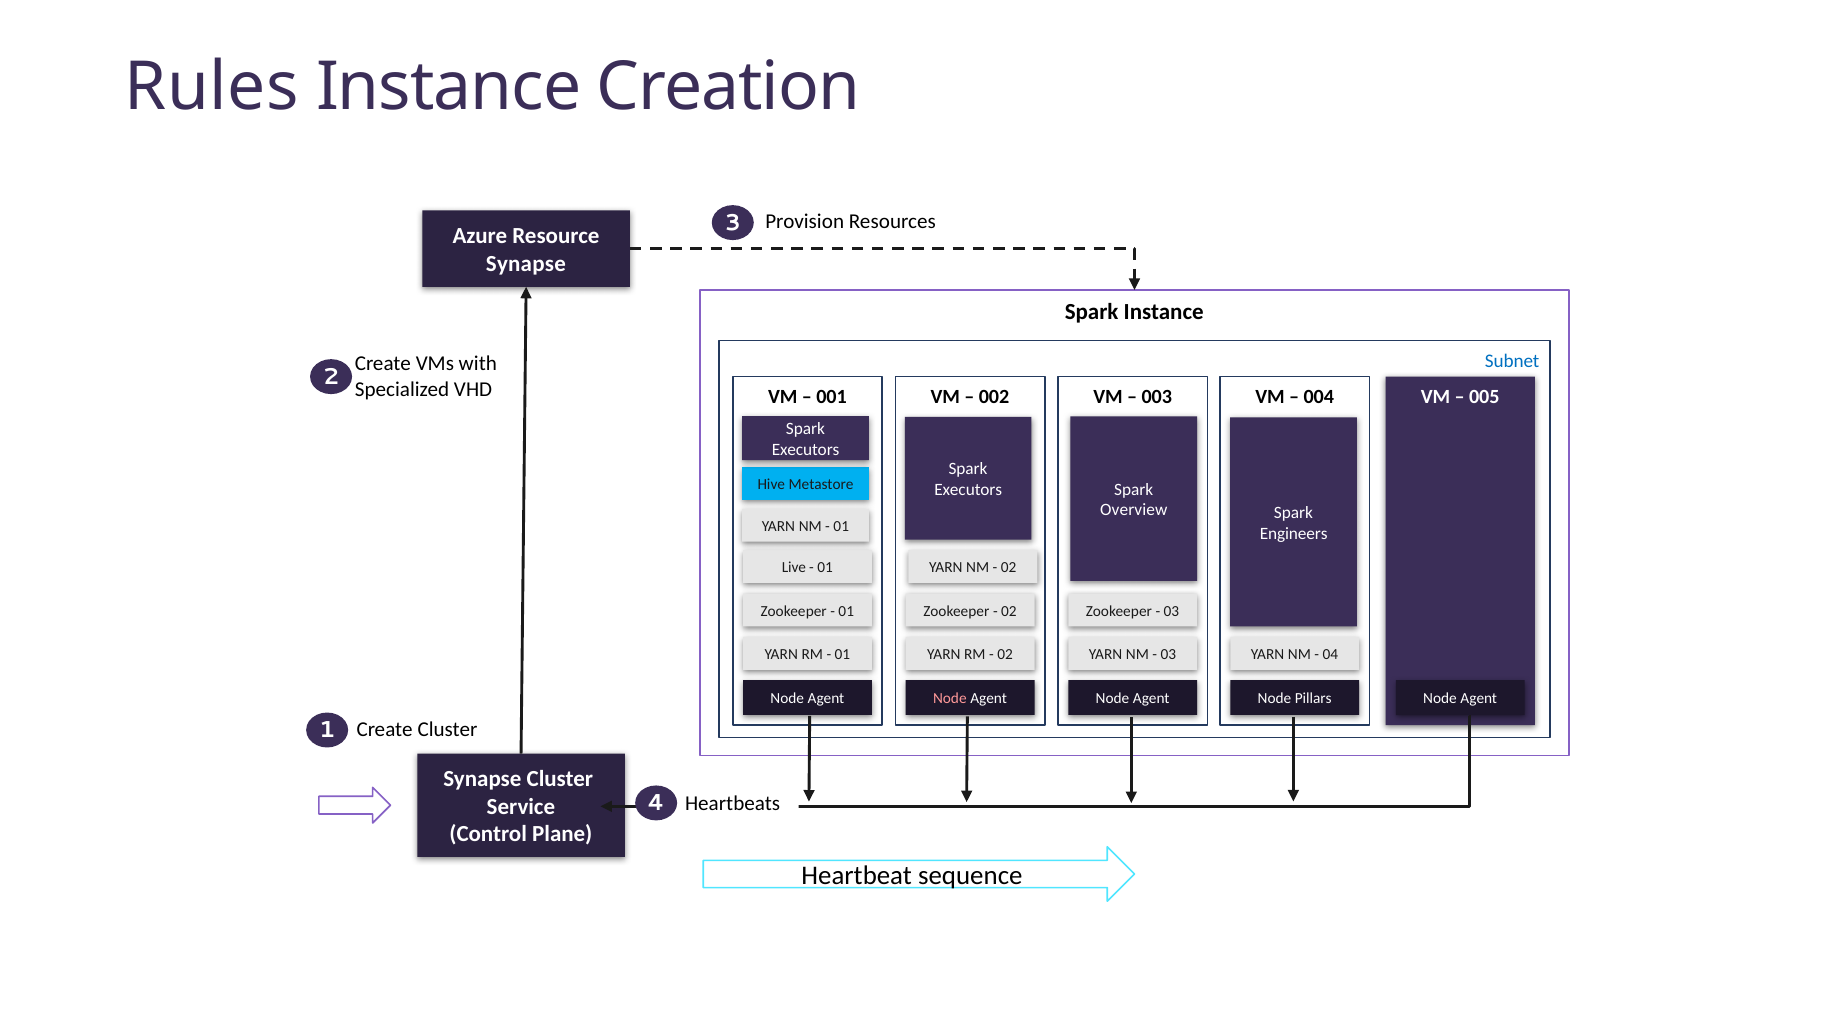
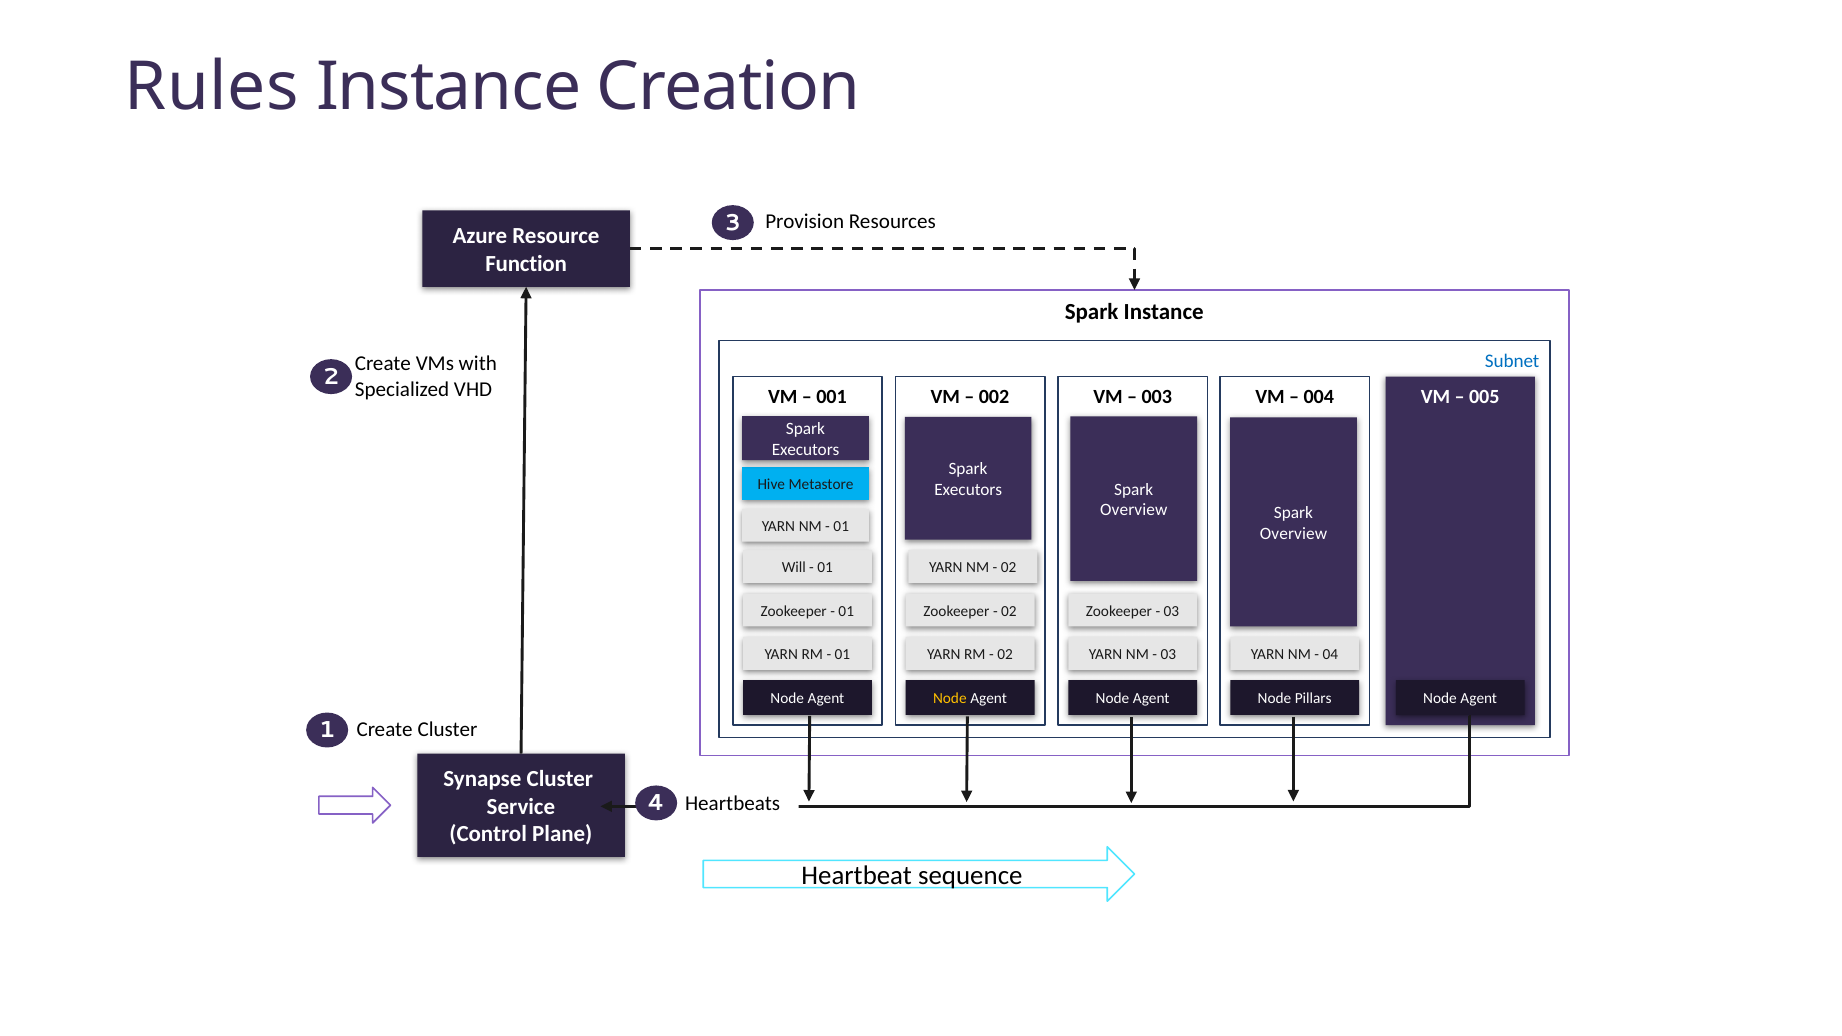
Synapse at (526, 264): Synapse -> Function
Engineers at (1294, 534): Engineers -> Overview
Live: Live -> Will
Node at (950, 699) colour: pink -> yellow
